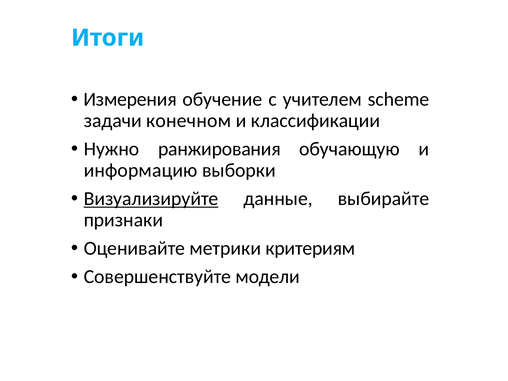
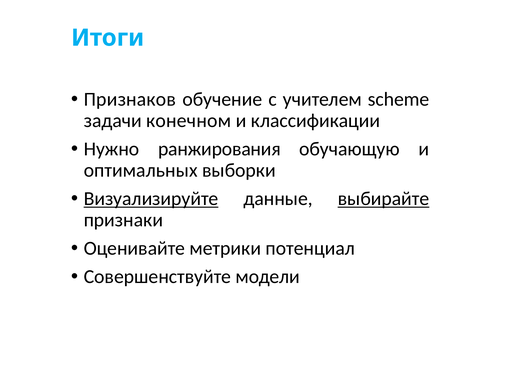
Измерения: Измерения -> Признаков
информацию: информацию -> оптимальных
выбирайте underline: none -> present
критериям: критериям -> потенциал
